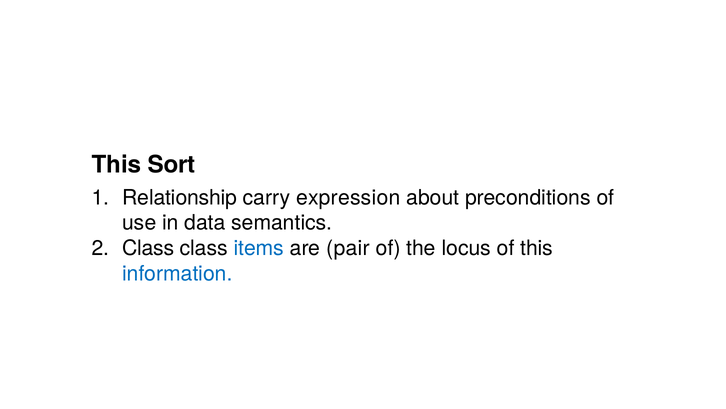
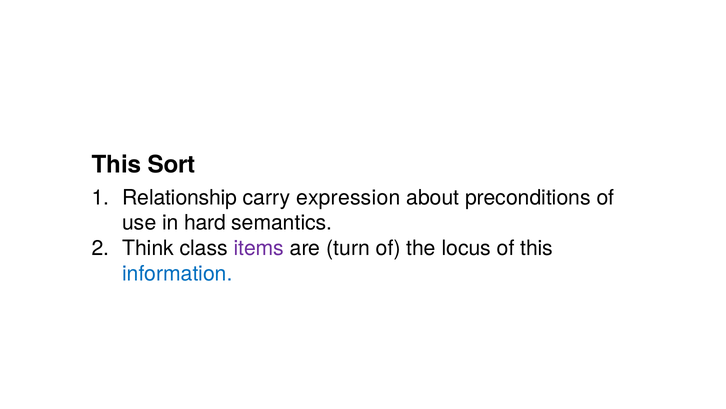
data: data -> hard
Class at (148, 248): Class -> Think
items colour: blue -> purple
pair: pair -> turn
